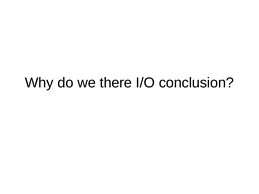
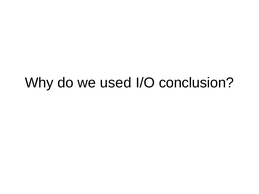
there: there -> used
